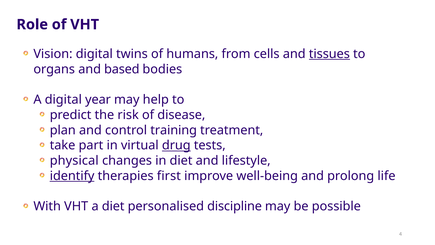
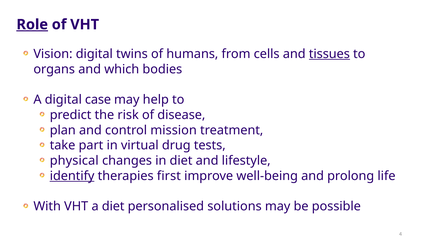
Role underline: none -> present
based: based -> which
year: year -> case
training: training -> mission
drug underline: present -> none
discipline: discipline -> solutions
